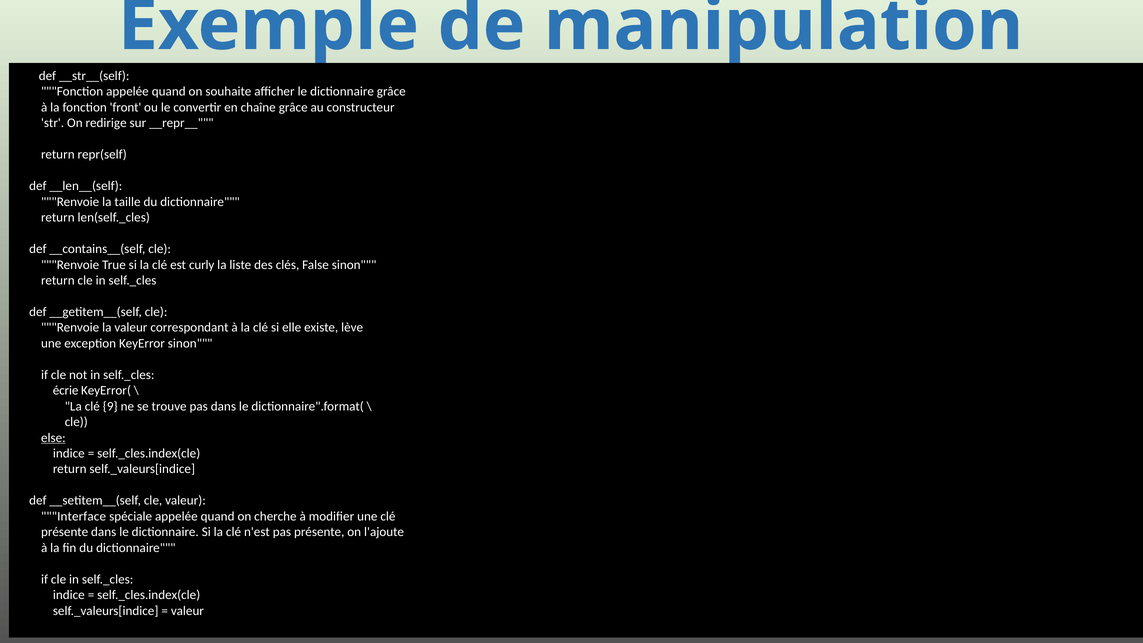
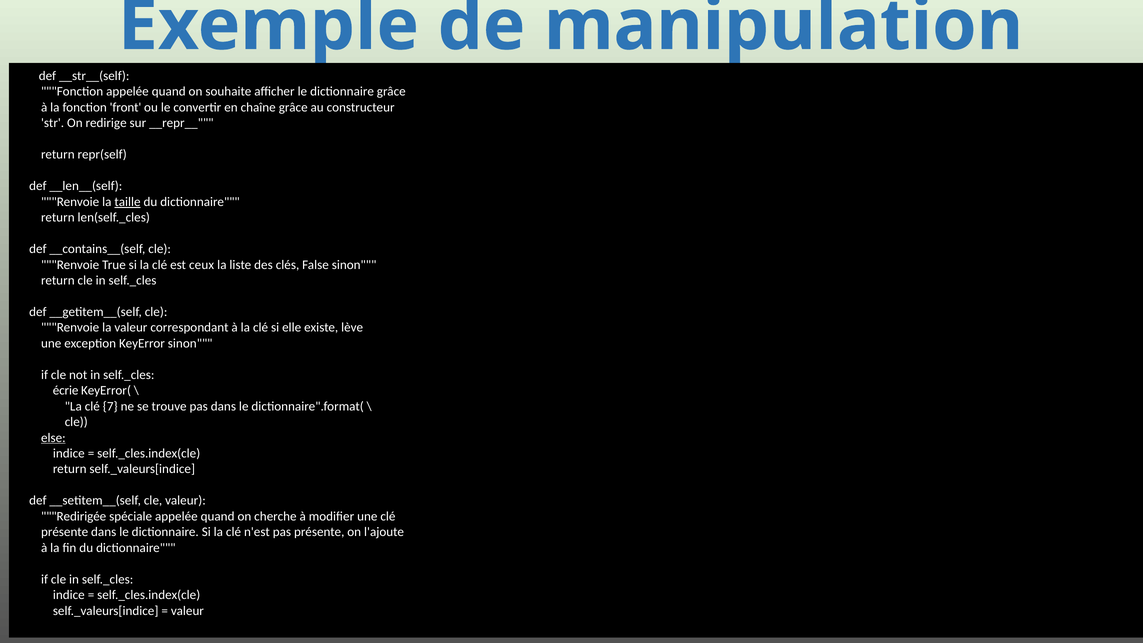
taille underline: none -> present
curly: curly -> ceux
9: 9 -> 7
Interface: Interface -> Redirigée
